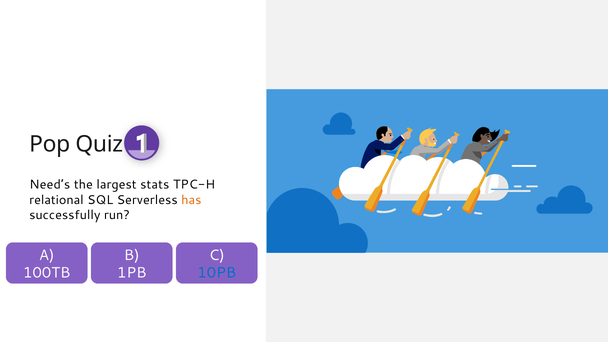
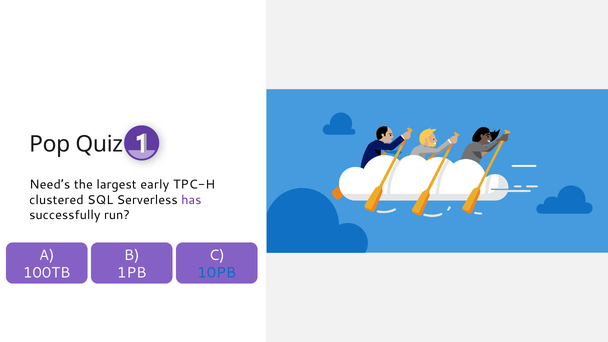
stats: stats -> early
relational: relational -> clustered
has colour: orange -> purple
